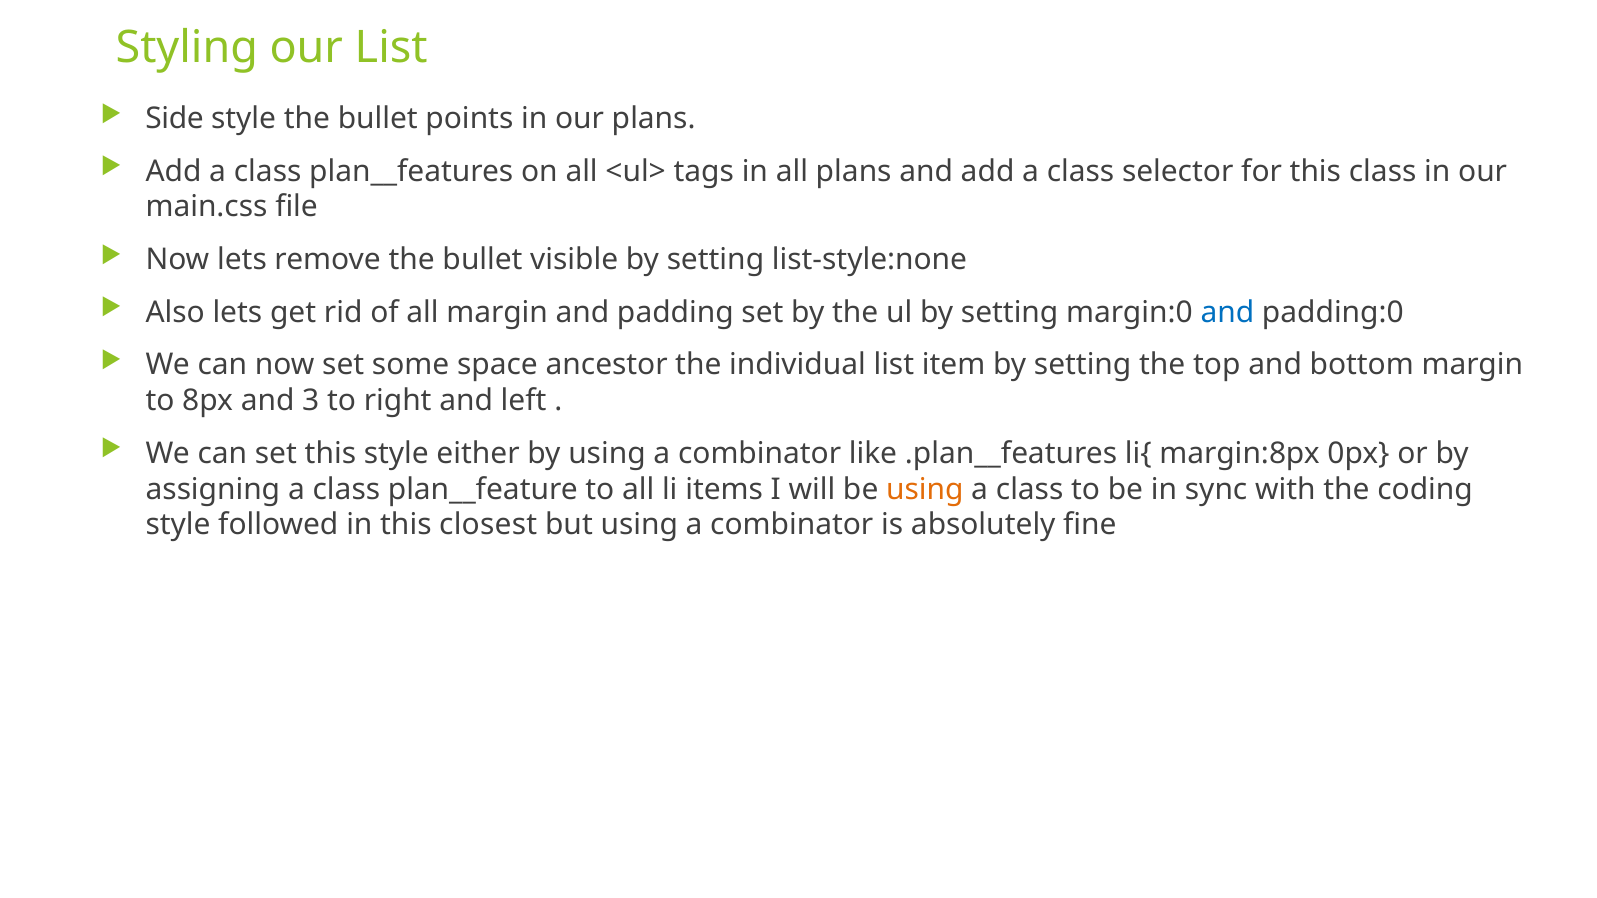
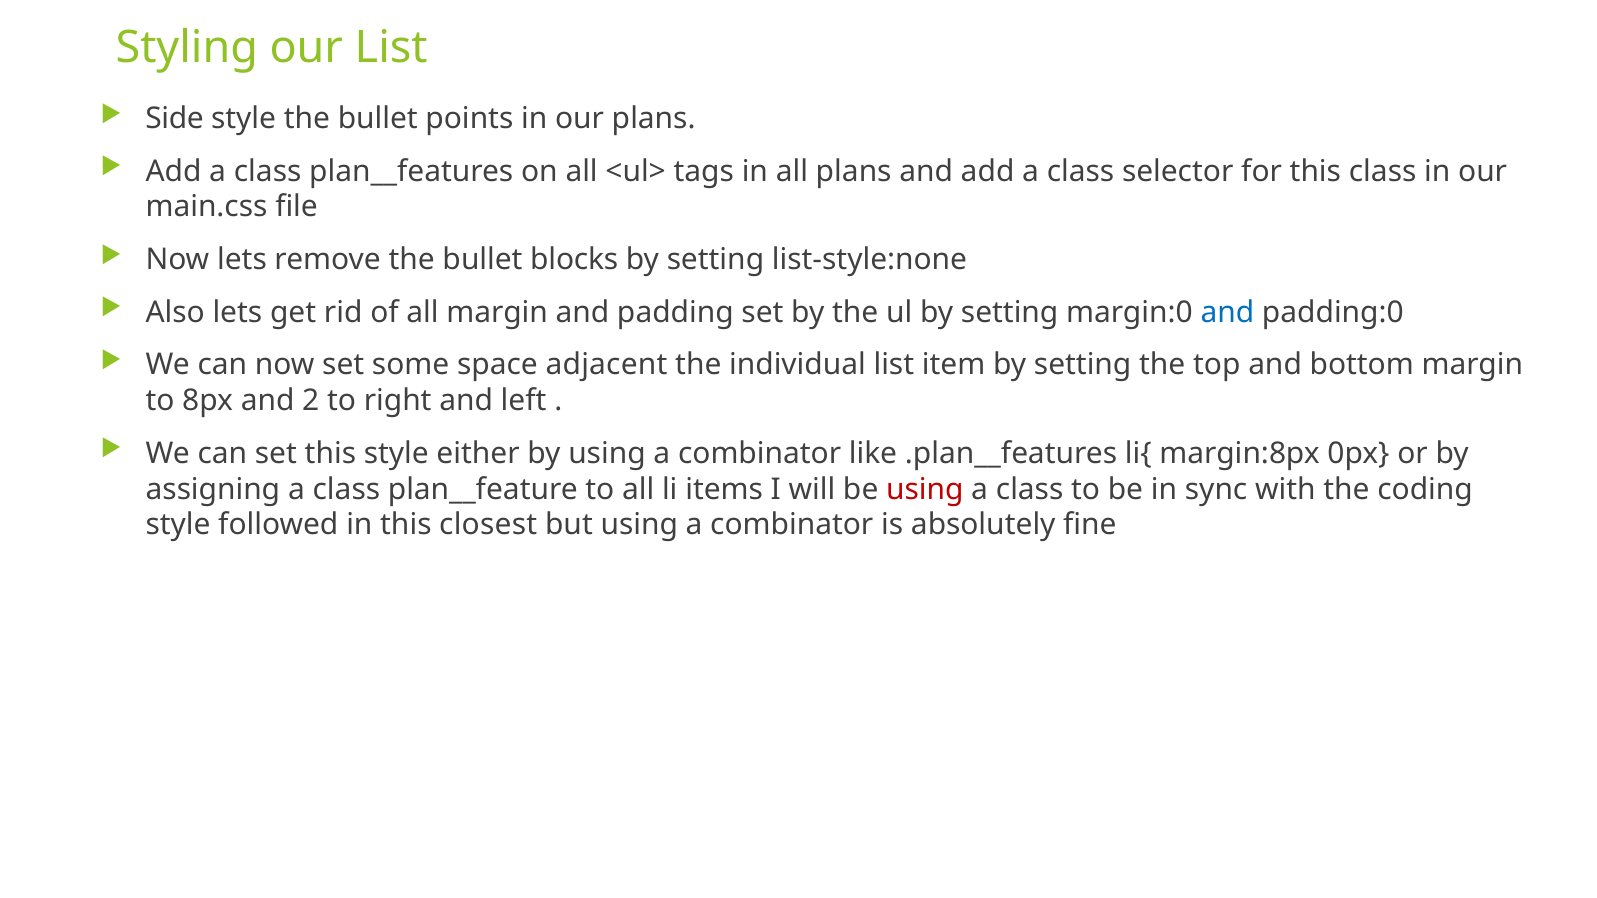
visible: visible -> blocks
ancestor: ancestor -> adjacent
3: 3 -> 2
using at (925, 489) colour: orange -> red
